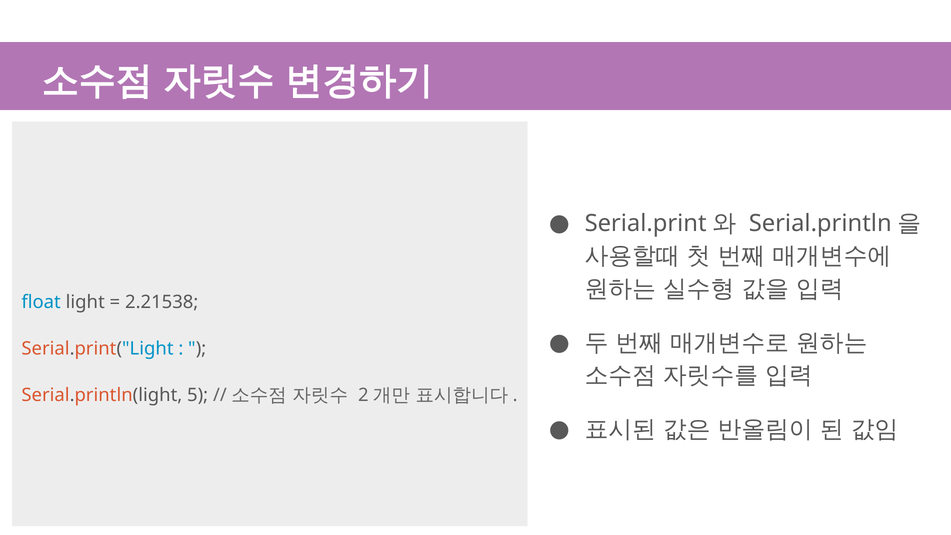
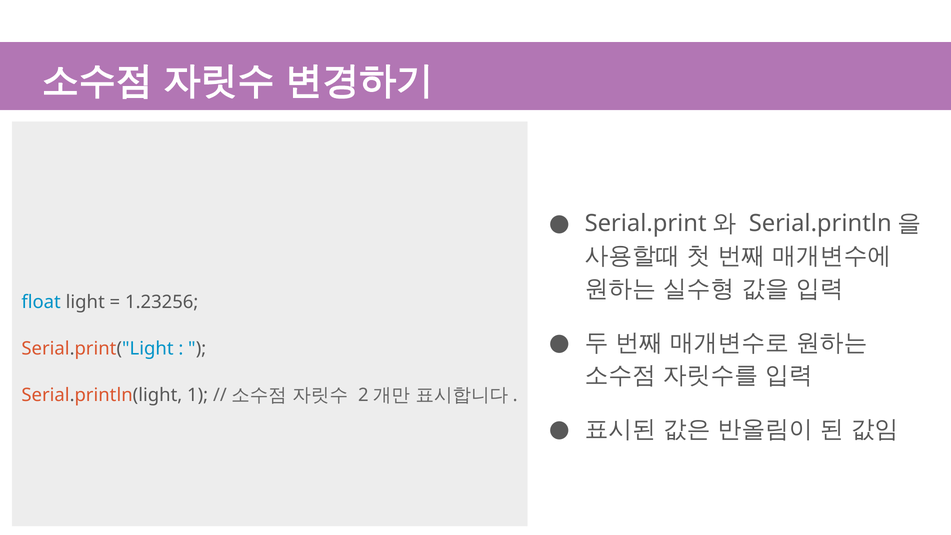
2.21538: 2.21538 -> 1.23256
5: 5 -> 1
